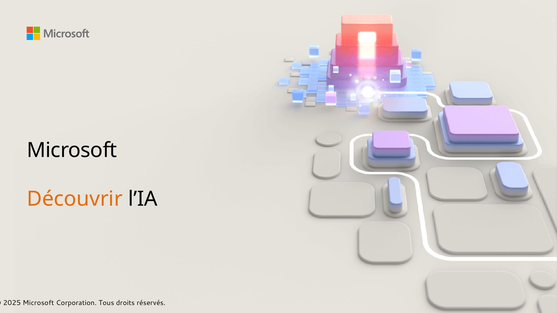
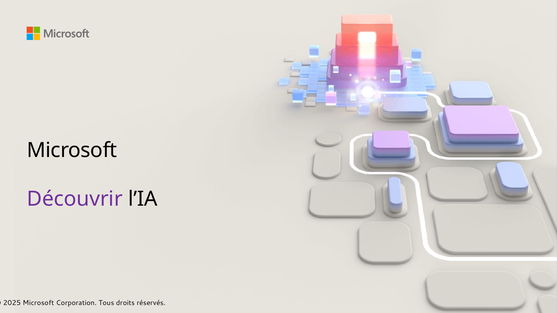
Découvrir colour: orange -> purple
